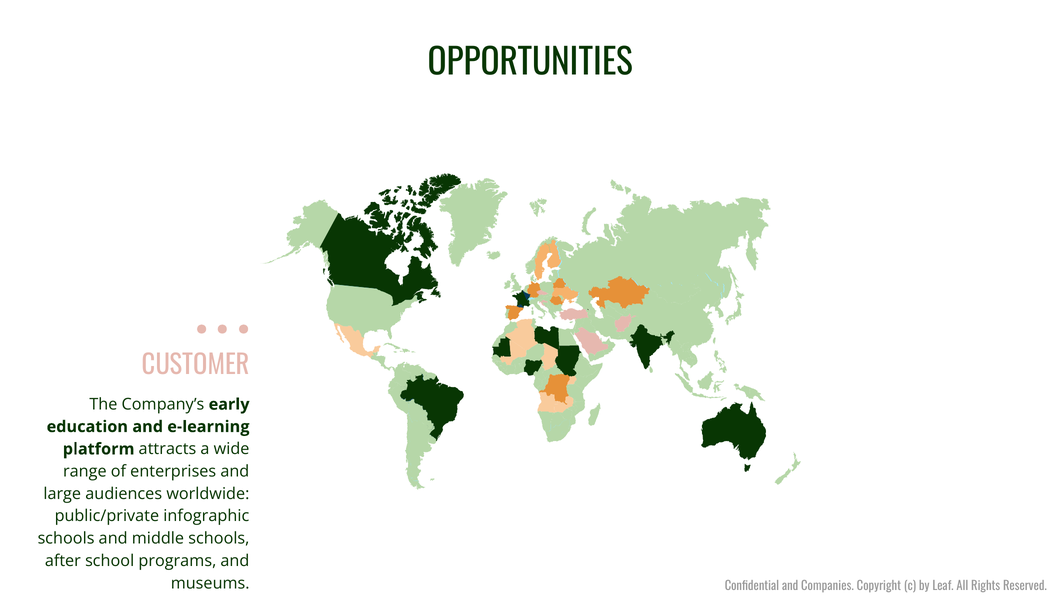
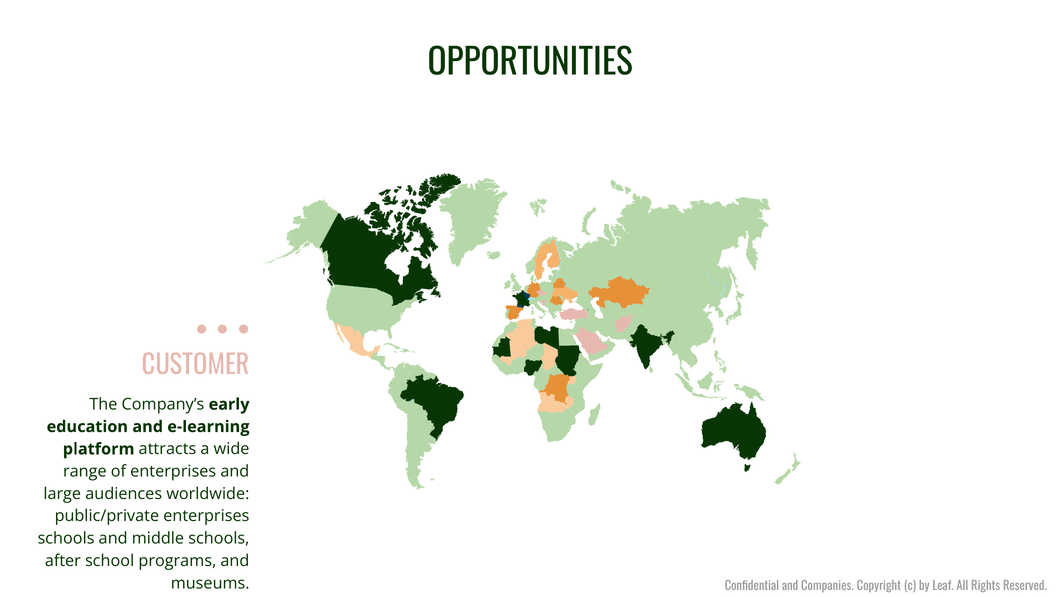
public/private infographic: infographic -> enterprises
